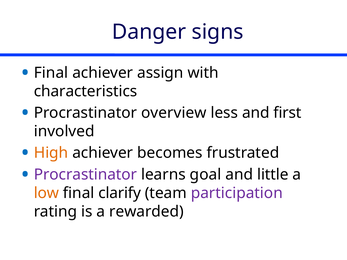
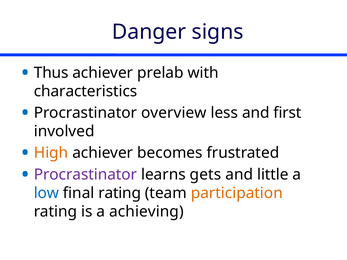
Final at (51, 73): Final -> Thus
assign: assign -> prelab
goal: goal -> gets
low colour: orange -> blue
final clarify: clarify -> rating
participation colour: purple -> orange
rewarded: rewarded -> achieving
